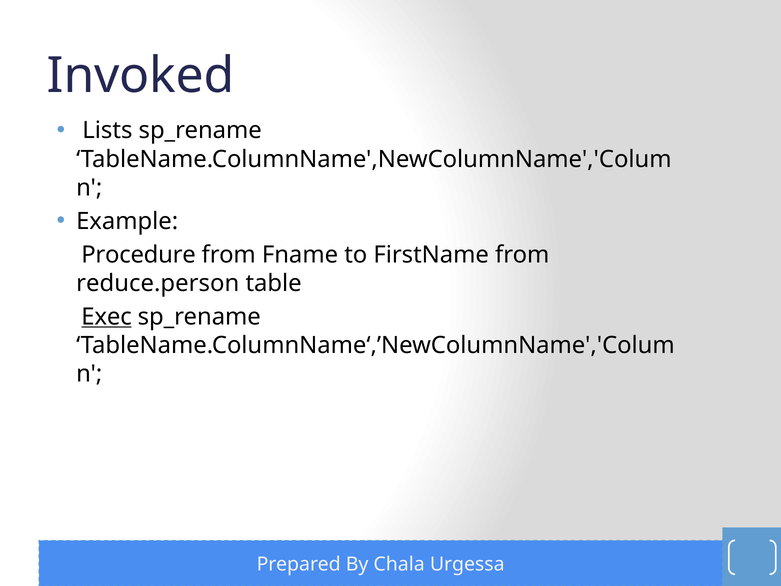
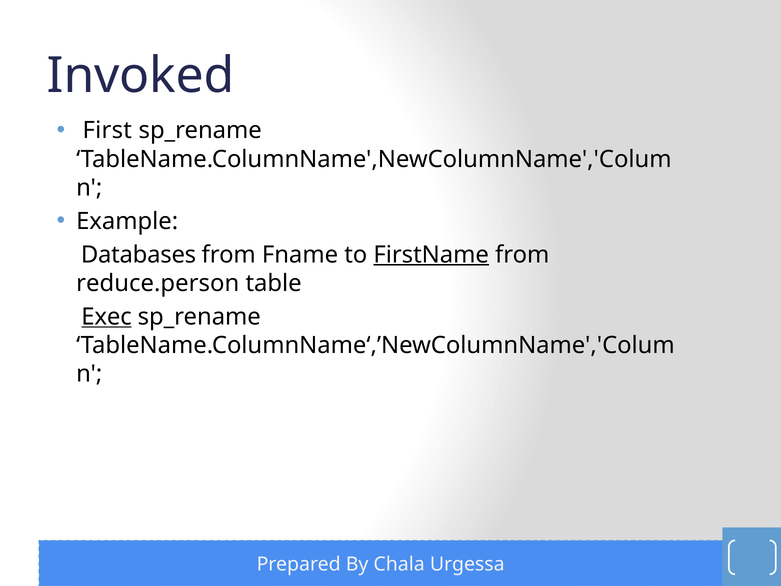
Lists: Lists -> First
Procedure: Procedure -> Databases
FirstName underline: none -> present
